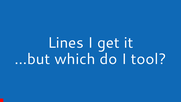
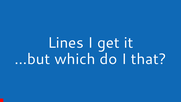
tool: tool -> that
